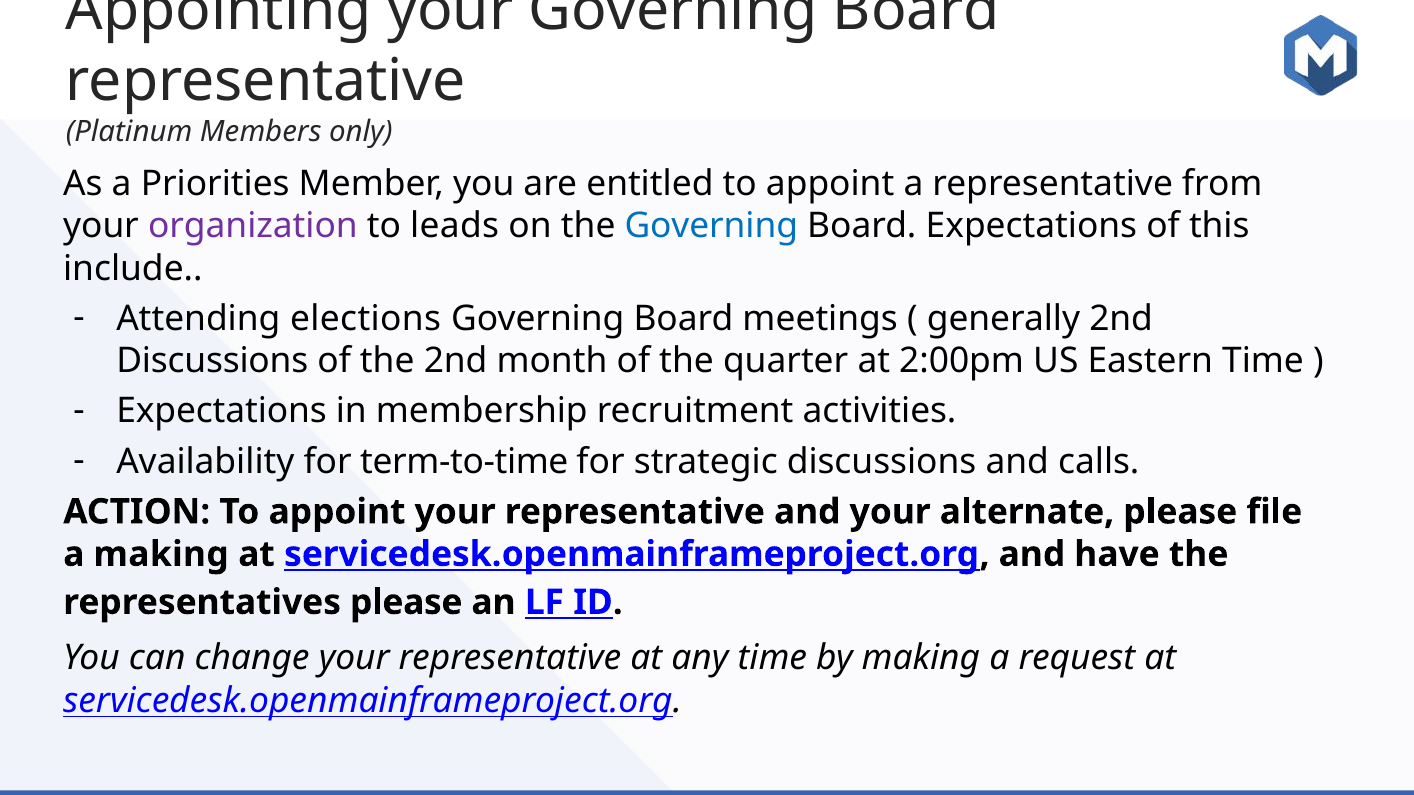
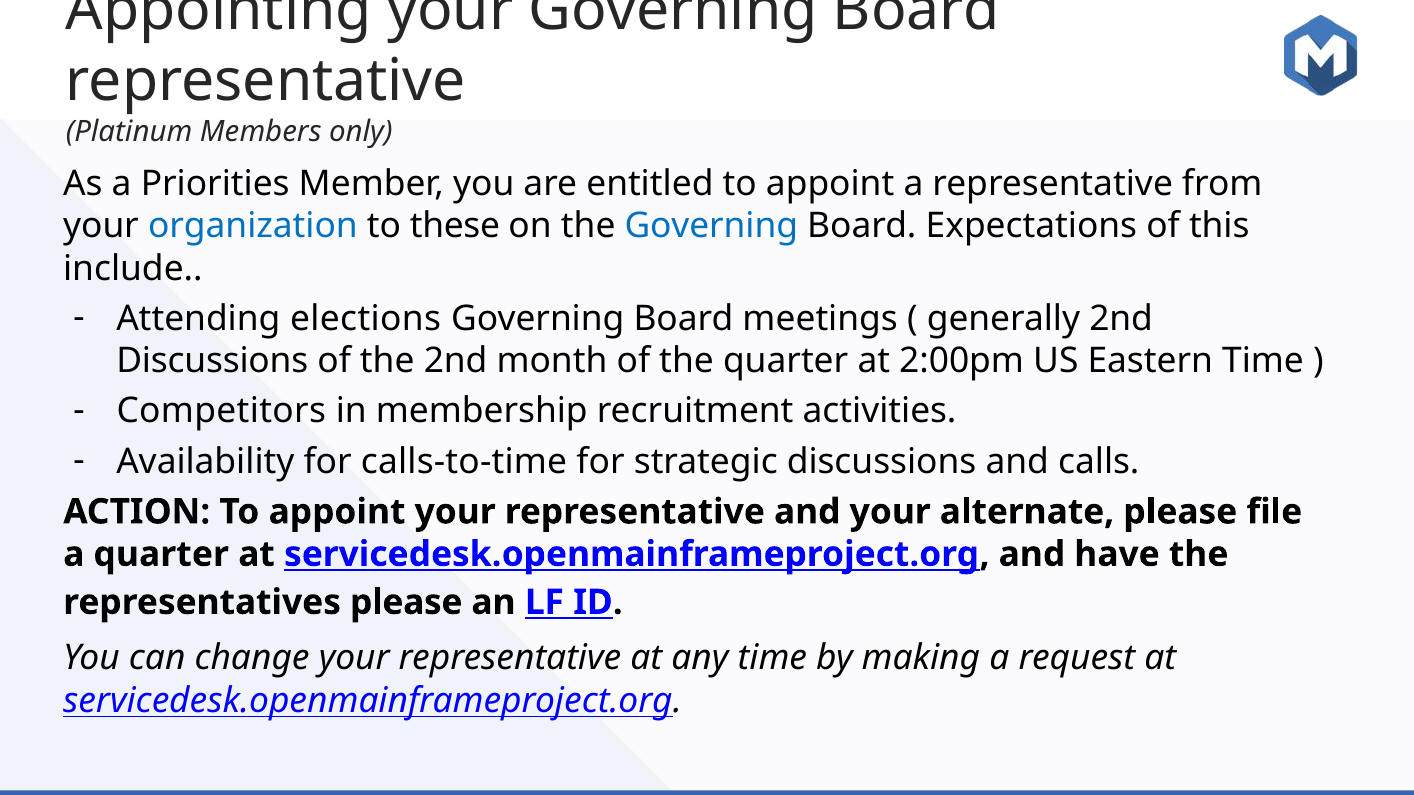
organization colour: purple -> blue
leads: leads -> these
Expectations at (222, 412): Expectations -> Competitors
term-to-time: term-to-time -> calls-to-time
a making: making -> quarter
